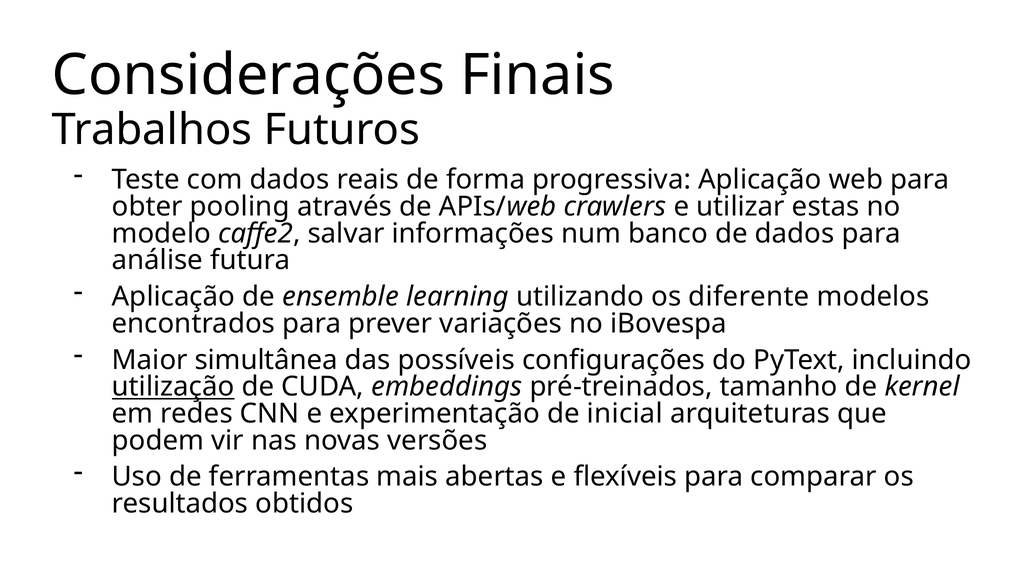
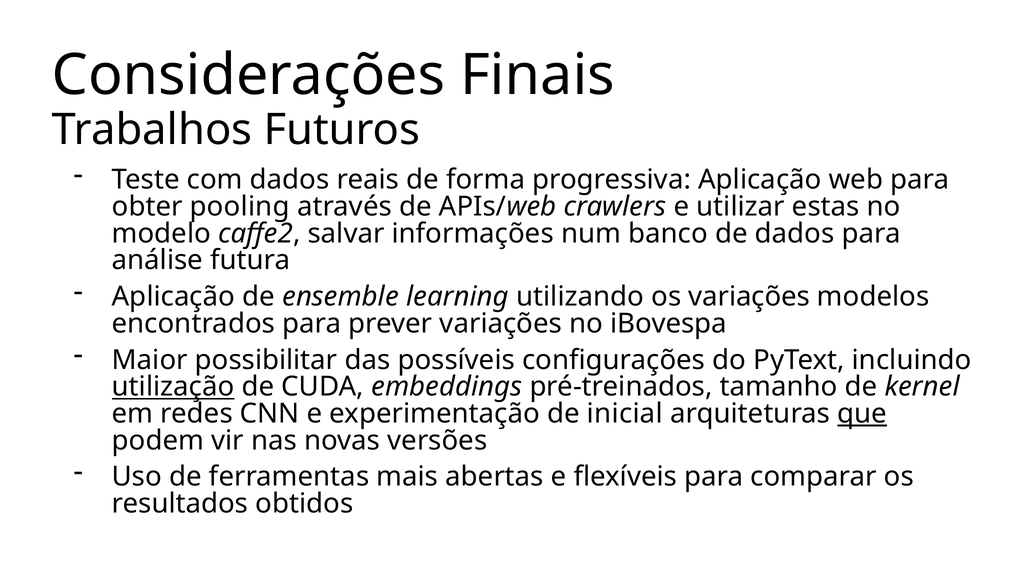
os diferente: diferente -> variações
simultânea: simultânea -> possibilitar
que underline: none -> present
